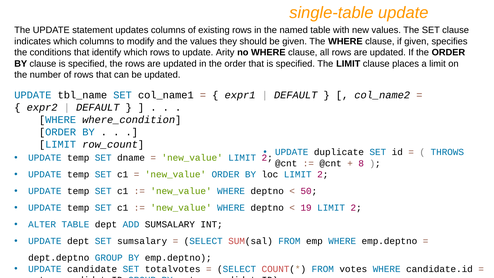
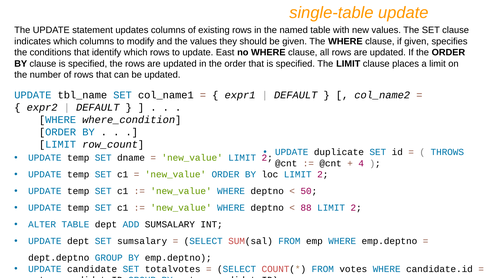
Arity: Arity -> East
8: 8 -> 4
19: 19 -> 88
